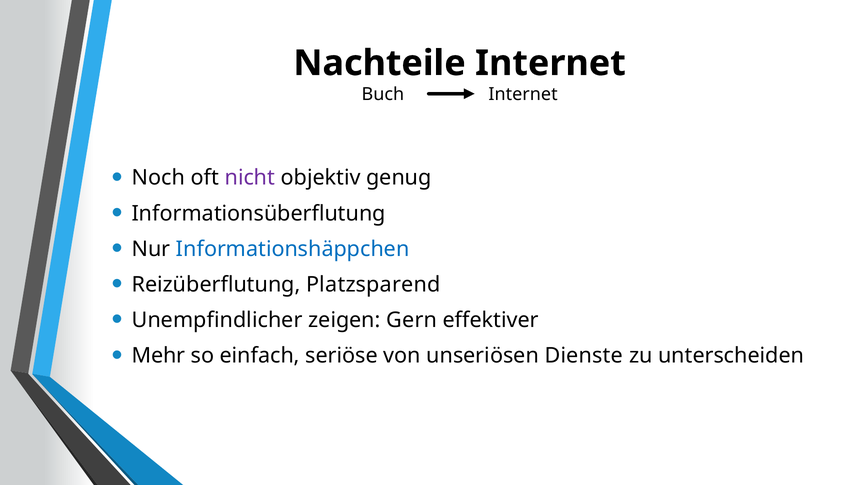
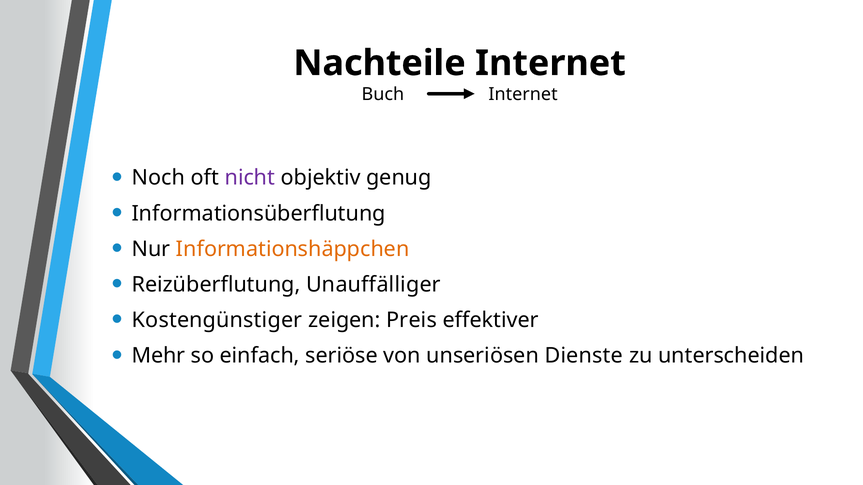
Informationshäppchen colour: blue -> orange
Platzsparend: Platzsparend -> Unauffälliger
Unempfindlicher: Unempfindlicher -> Kostengünstiger
Gern: Gern -> Preis
